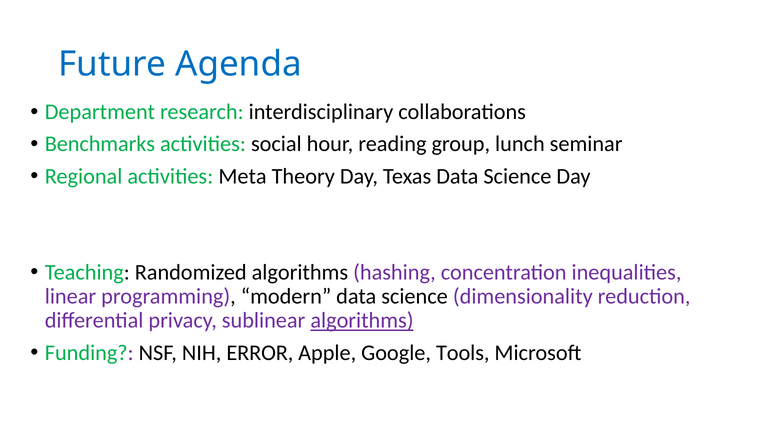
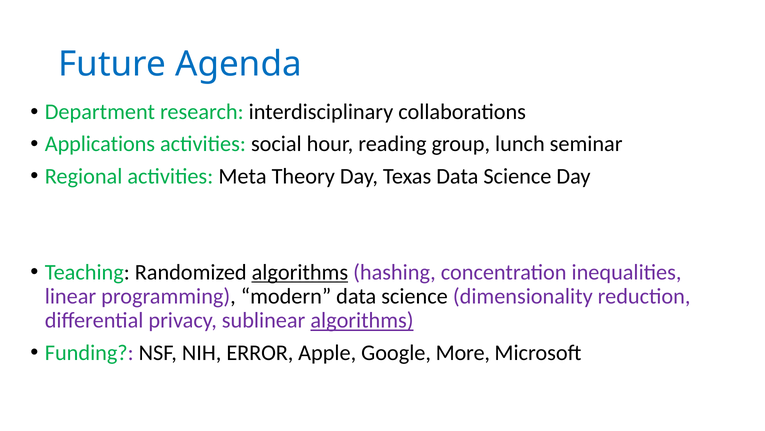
Benchmarks: Benchmarks -> Applications
algorithms at (300, 272) underline: none -> present
Tools: Tools -> More
